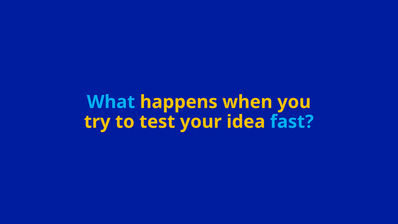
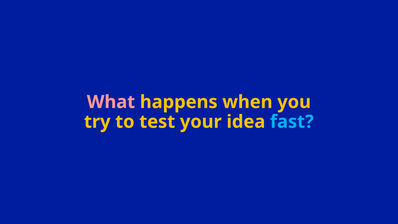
What colour: light blue -> pink
